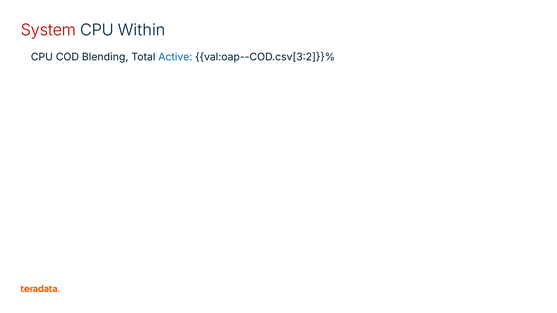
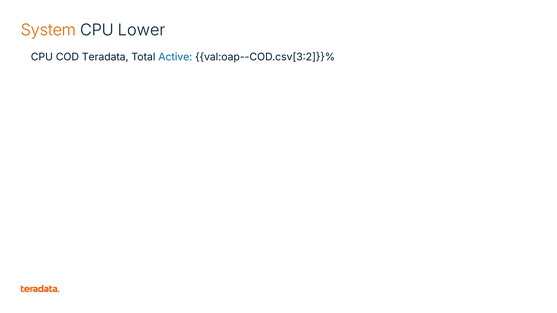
System colour: red -> orange
Within: Within -> Lower
Blending: Blending -> Teradata
